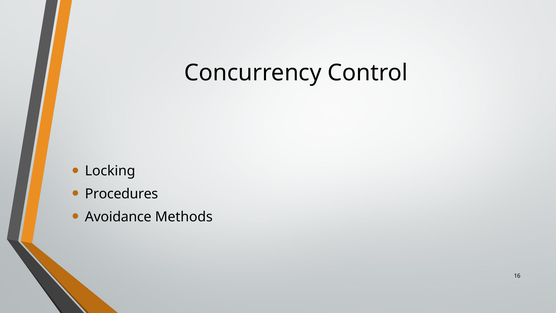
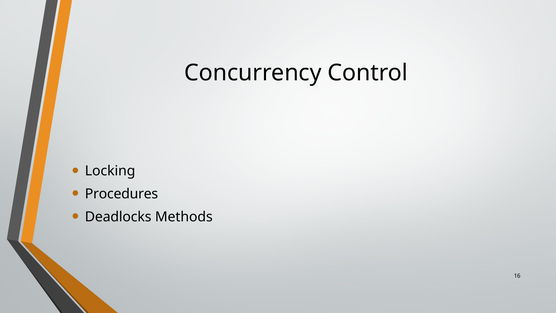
Avoidance: Avoidance -> Deadlocks
